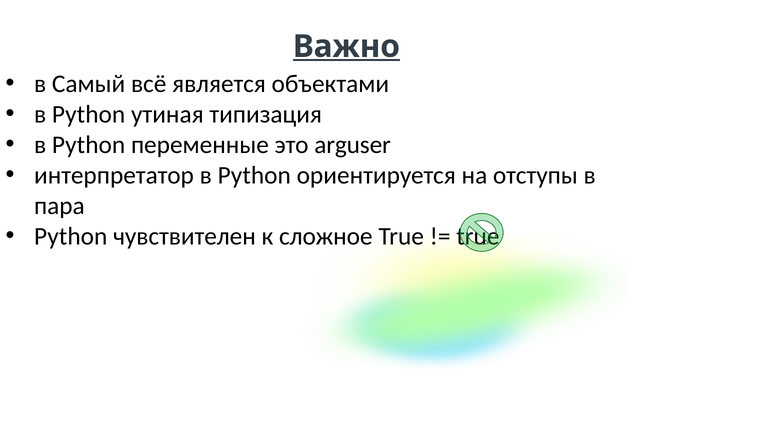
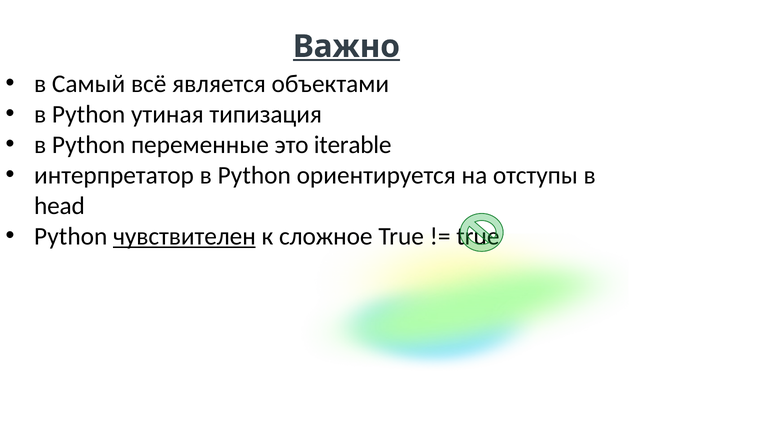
arguser: arguser -> iterable
пара: пара -> head
чувствителен underline: none -> present
